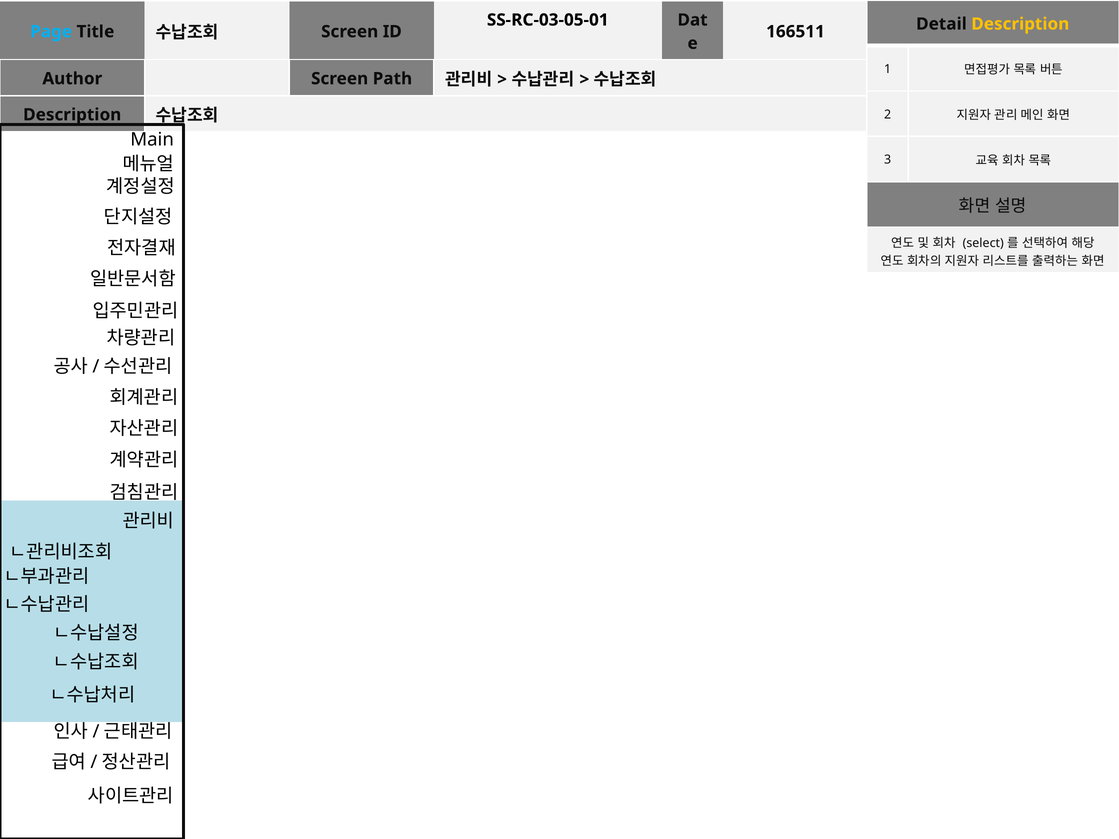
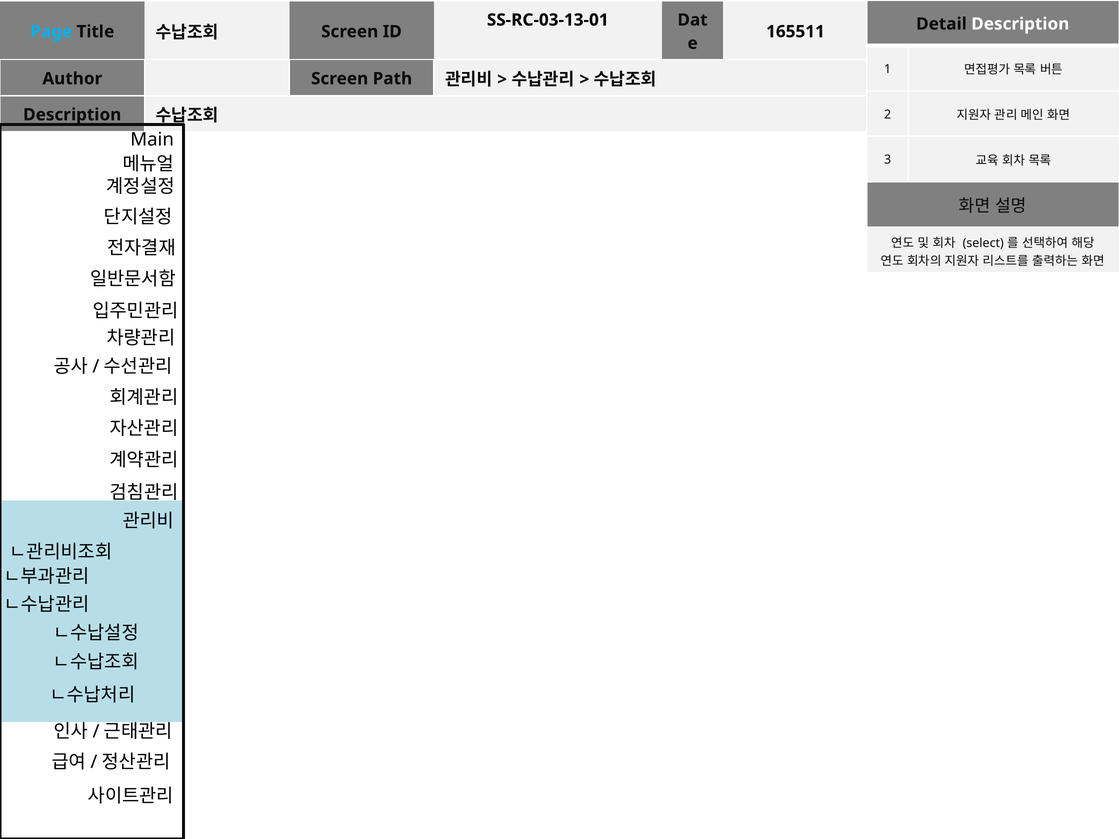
SS-RC-03-05-01: SS-RC-03-05-01 -> SS-RC-03-13-01
Description at (1020, 24) colour: yellow -> white
166511: 166511 -> 165511
